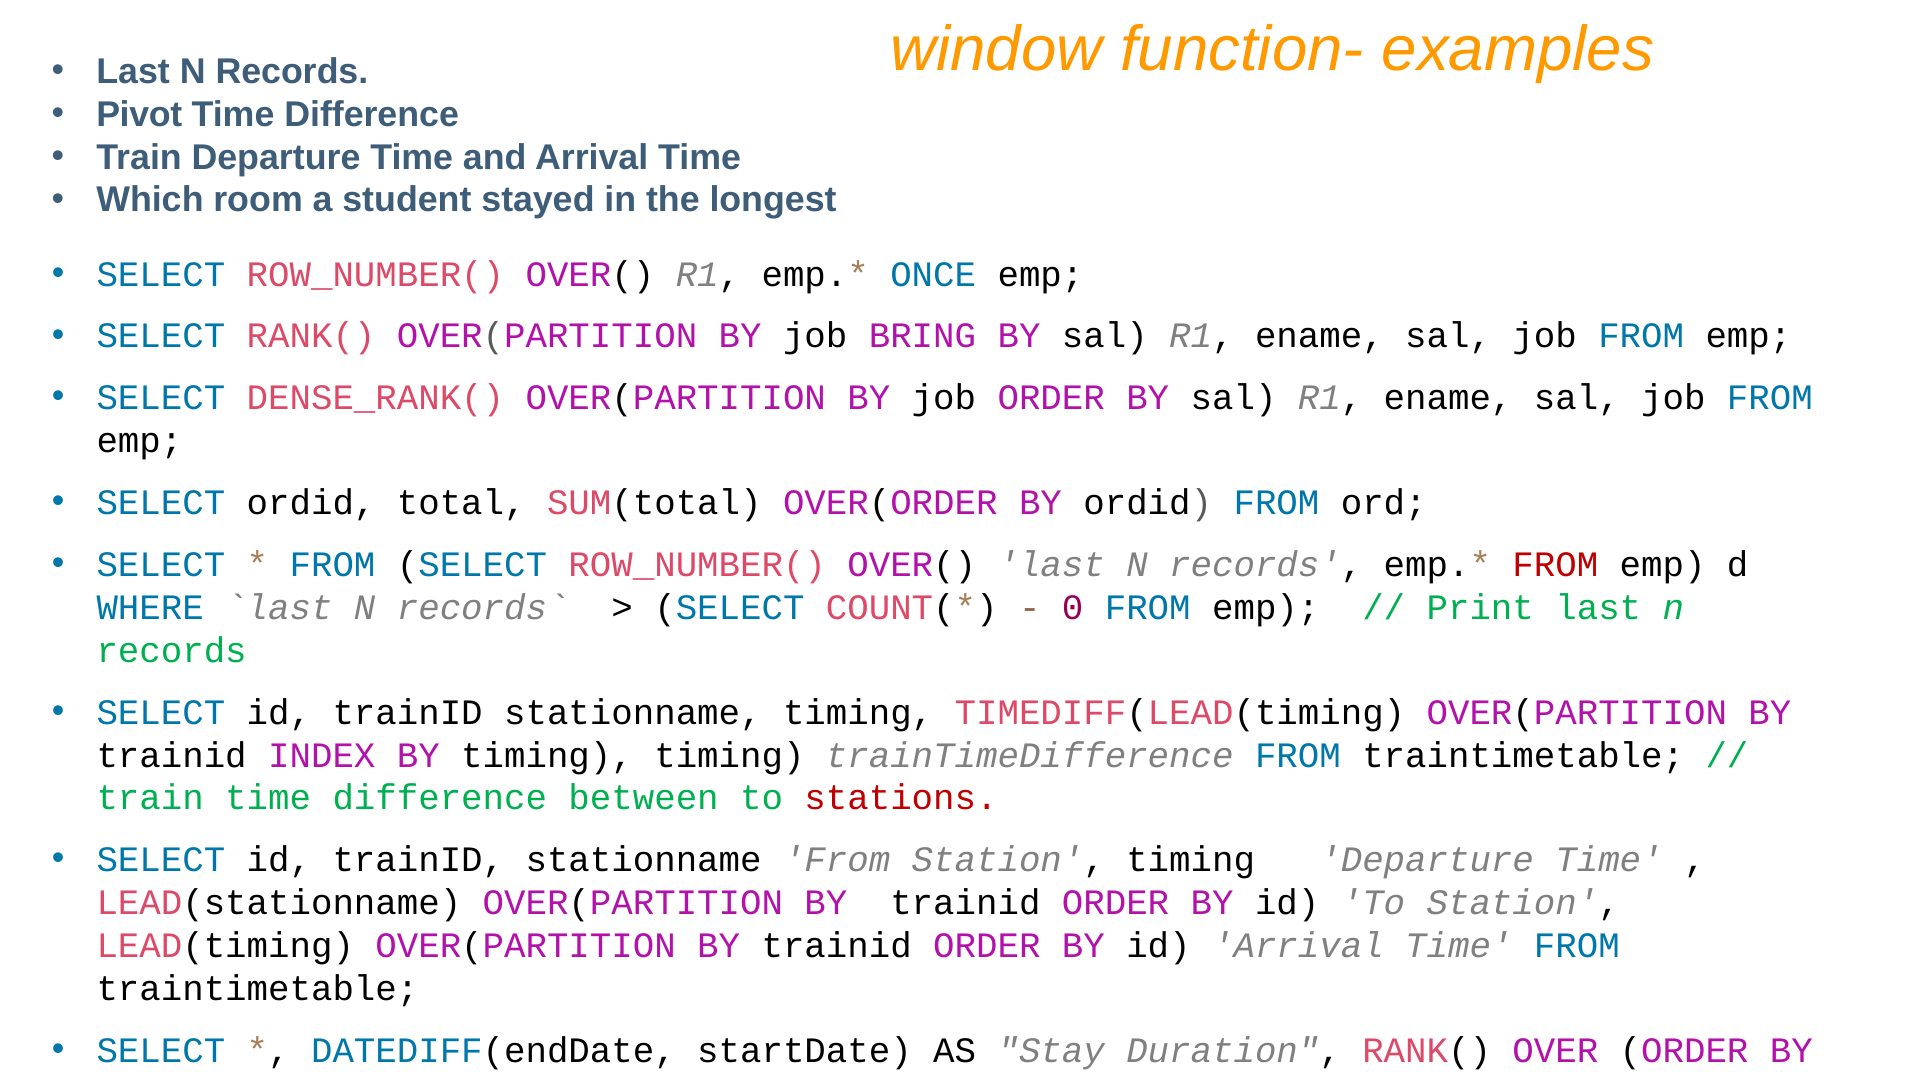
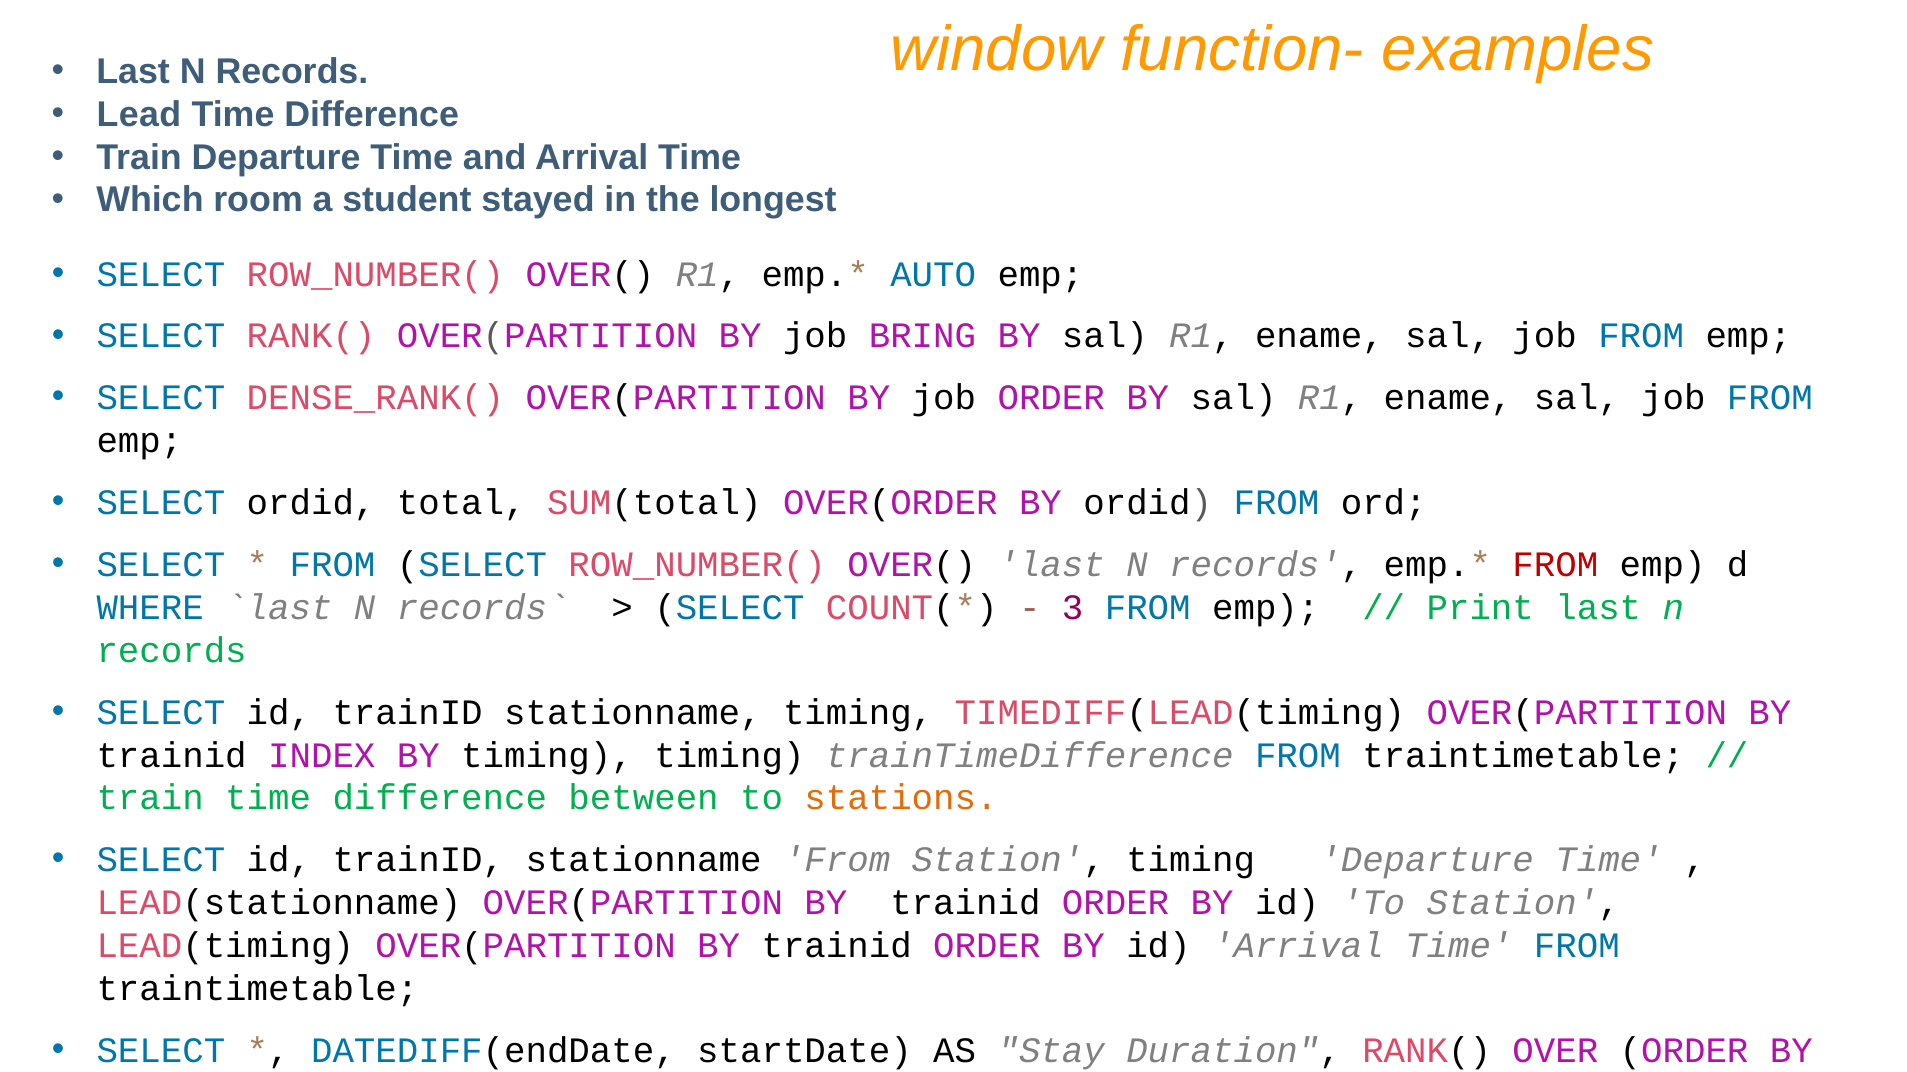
Pivot: Pivot -> Lead
ONCE: ONCE -> AUTO
0: 0 -> 3
stations colour: red -> orange
